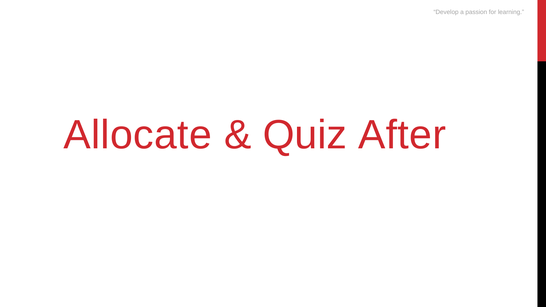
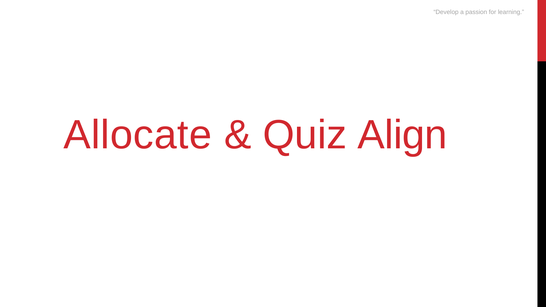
After: After -> Align
